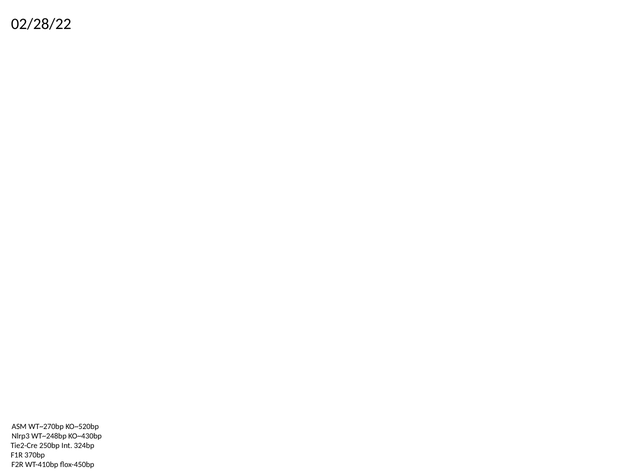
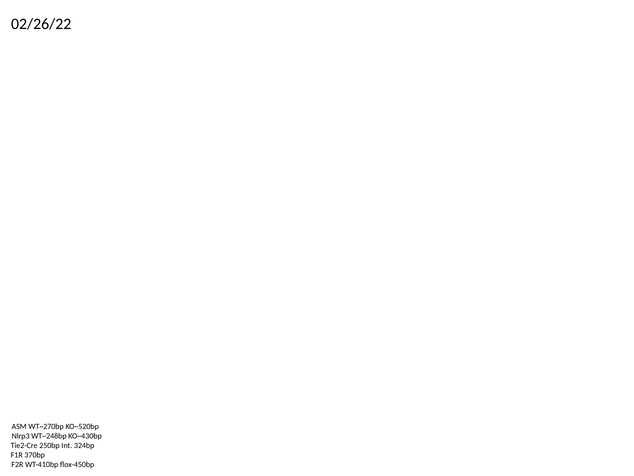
02/28/22: 02/28/22 -> 02/26/22
